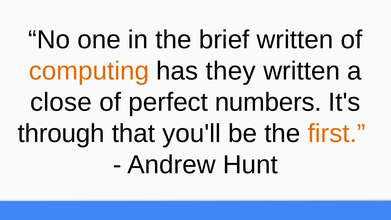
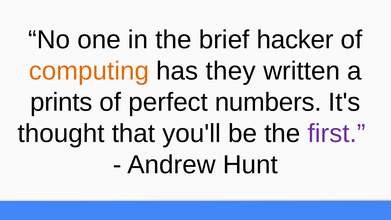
brief written: written -> hacker
close: close -> prints
through: through -> thought
first colour: orange -> purple
